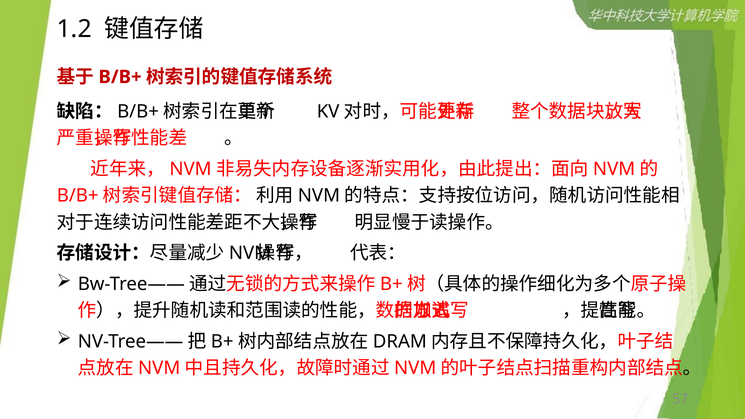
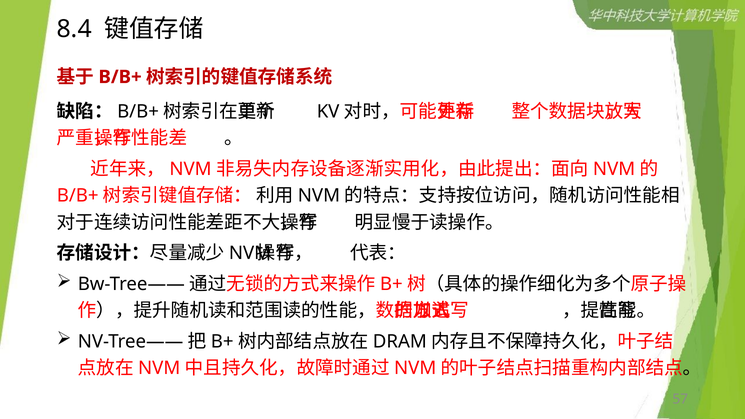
1.2: 1.2 -> 8.4
